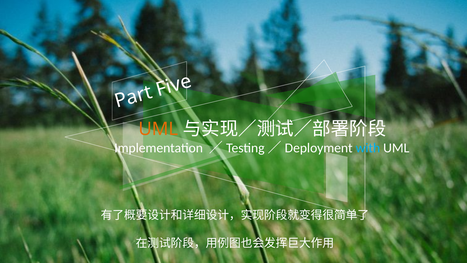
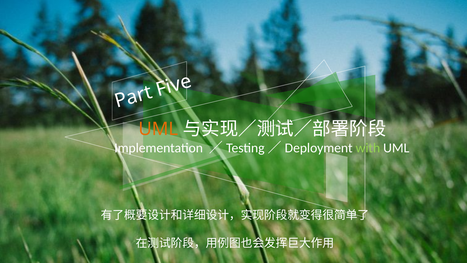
with colour: light blue -> light green
